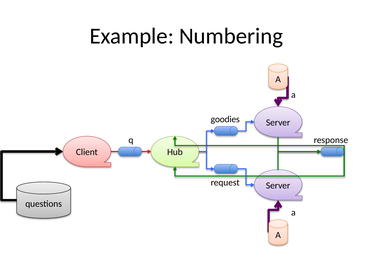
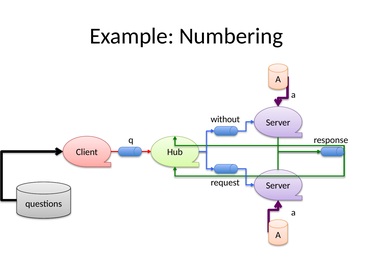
goodies: goodies -> without
